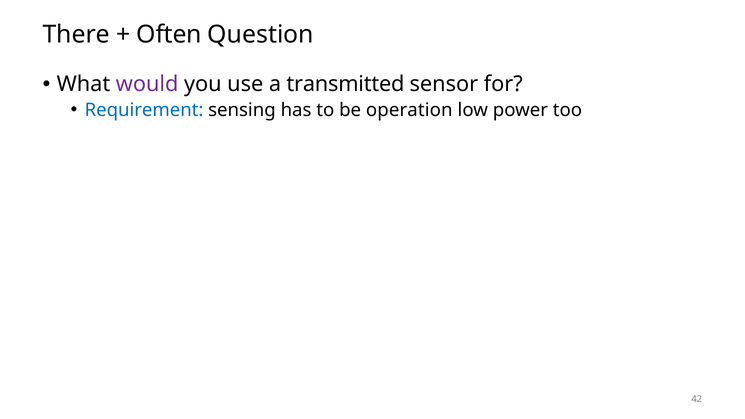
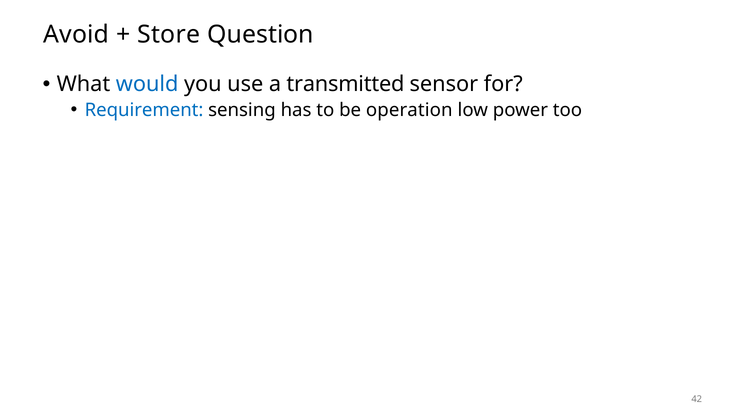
There: There -> Avoid
Often: Often -> Store
would colour: purple -> blue
